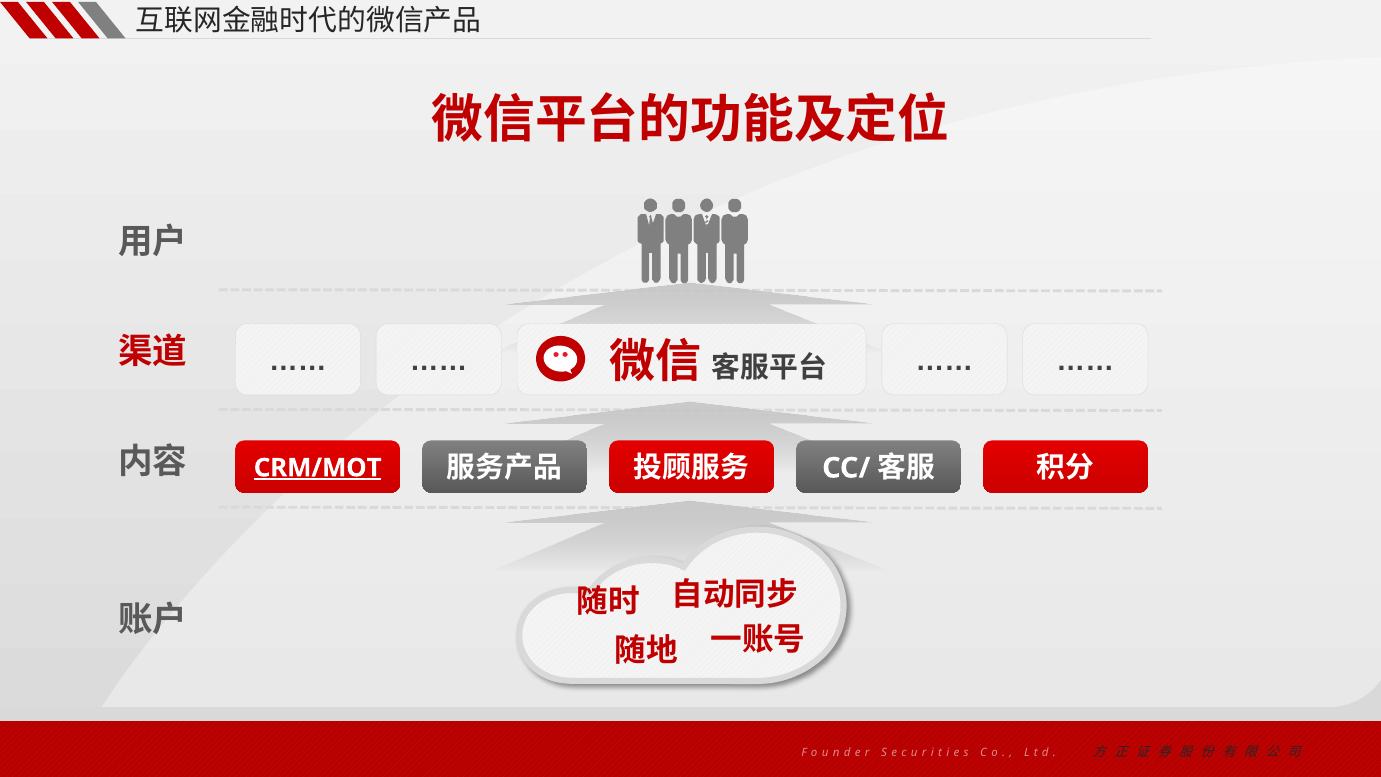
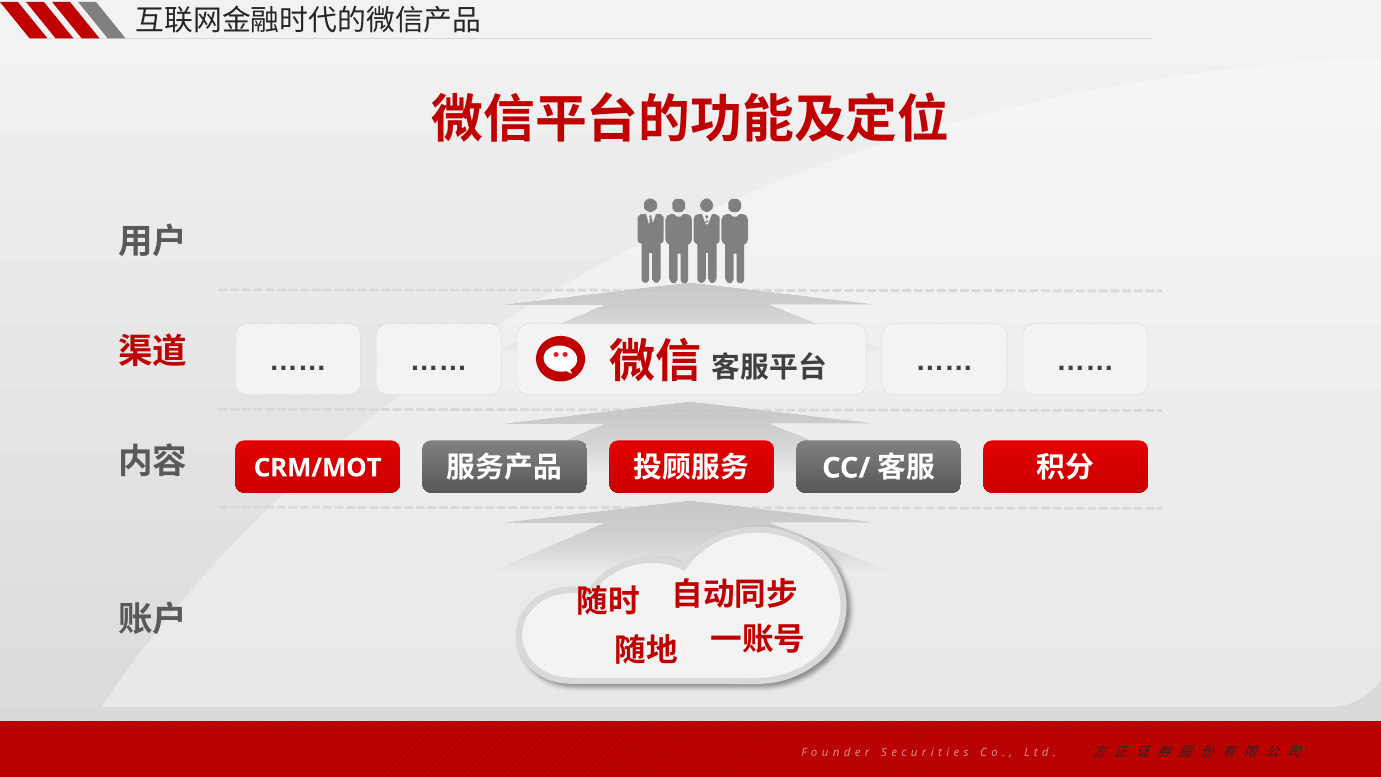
CRM/MOT underline: present -> none
